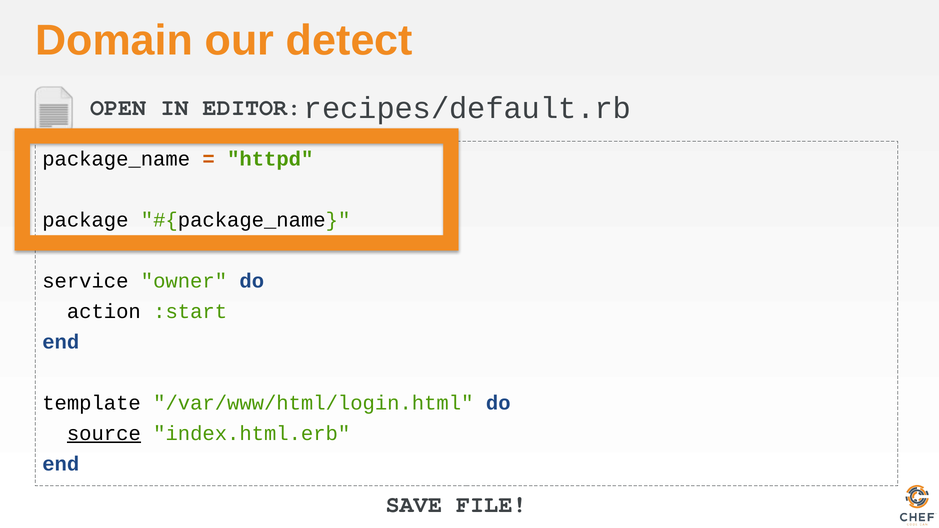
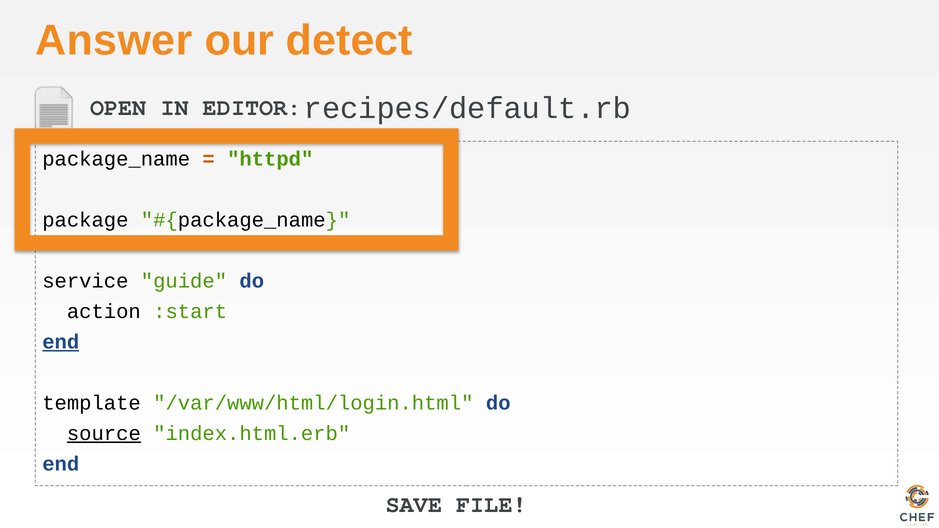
Domain: Domain -> Answer
owner: owner -> guide
end at (61, 342) underline: none -> present
